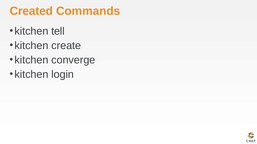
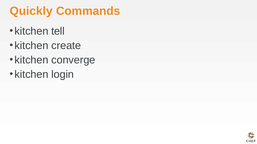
Created: Created -> Quickly
